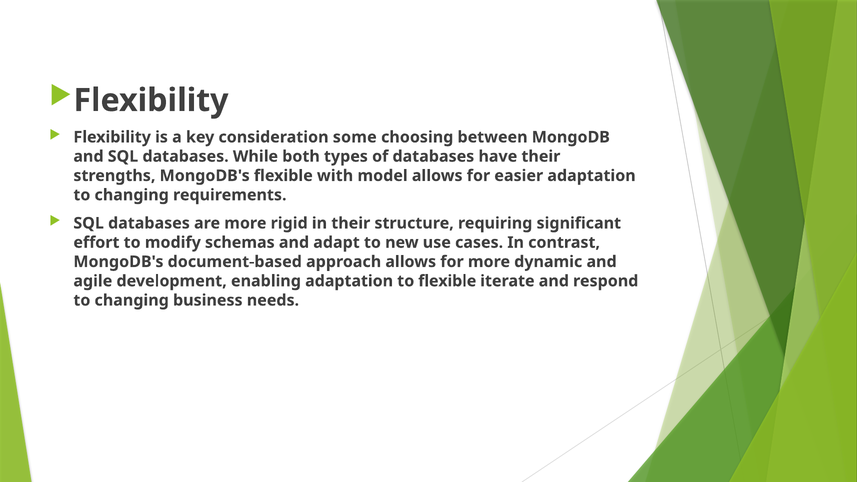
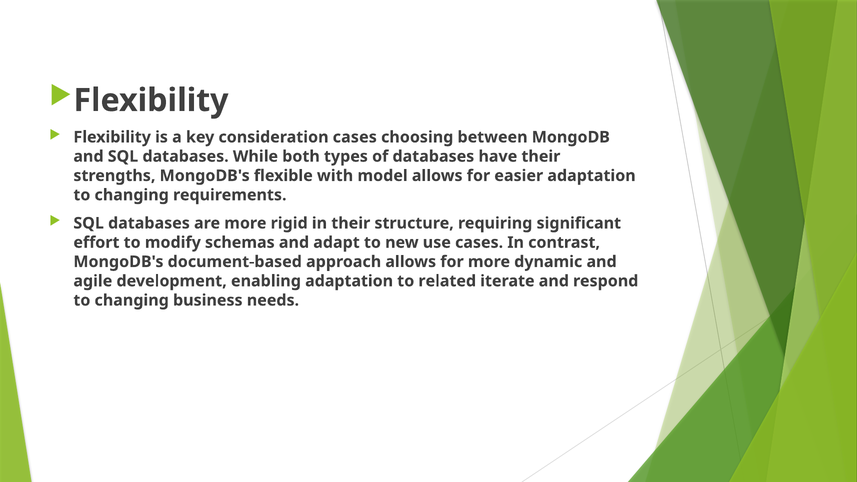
consideration some: some -> cases
to flexible: flexible -> related
